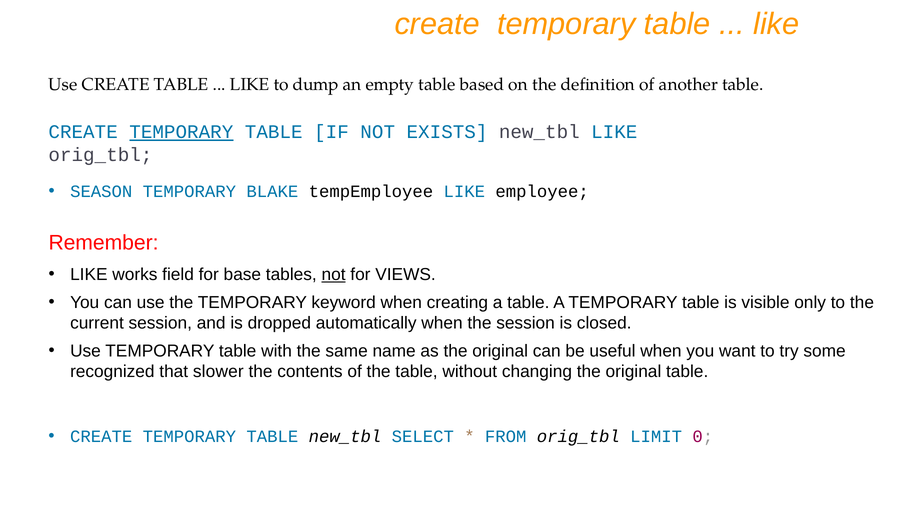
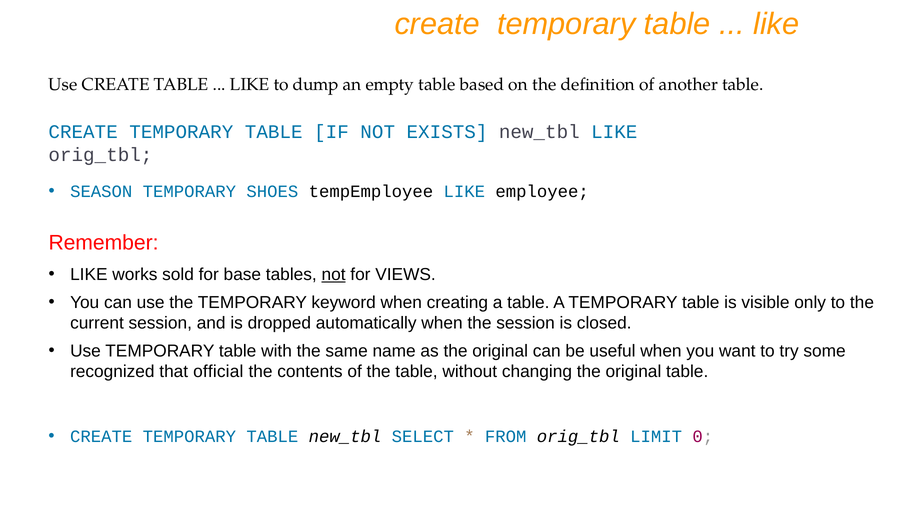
TEMPORARY at (181, 132) underline: present -> none
BLAKE: BLAKE -> SHOES
field: field -> sold
slower: slower -> official
